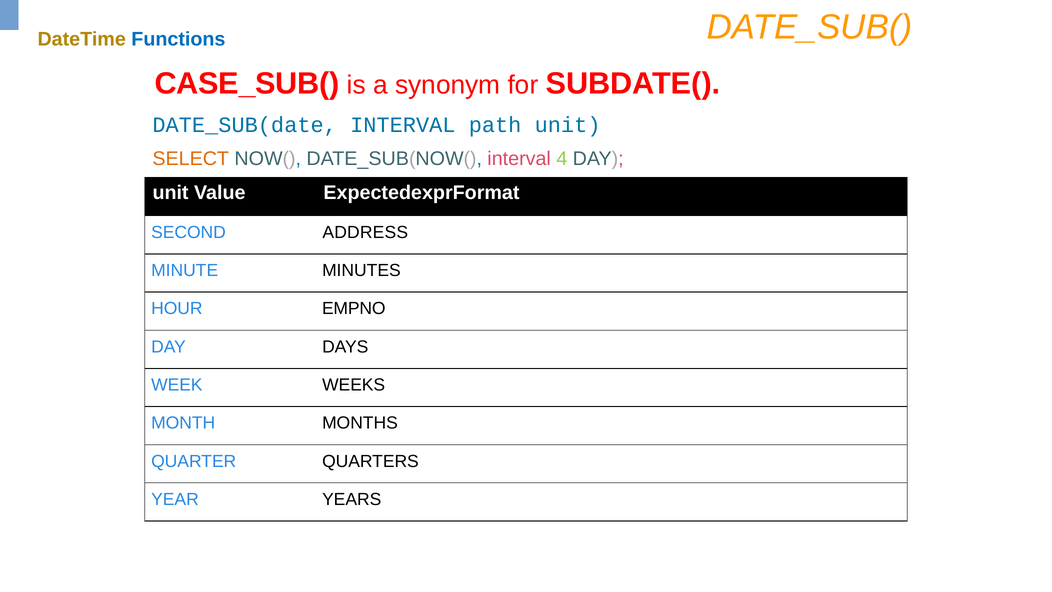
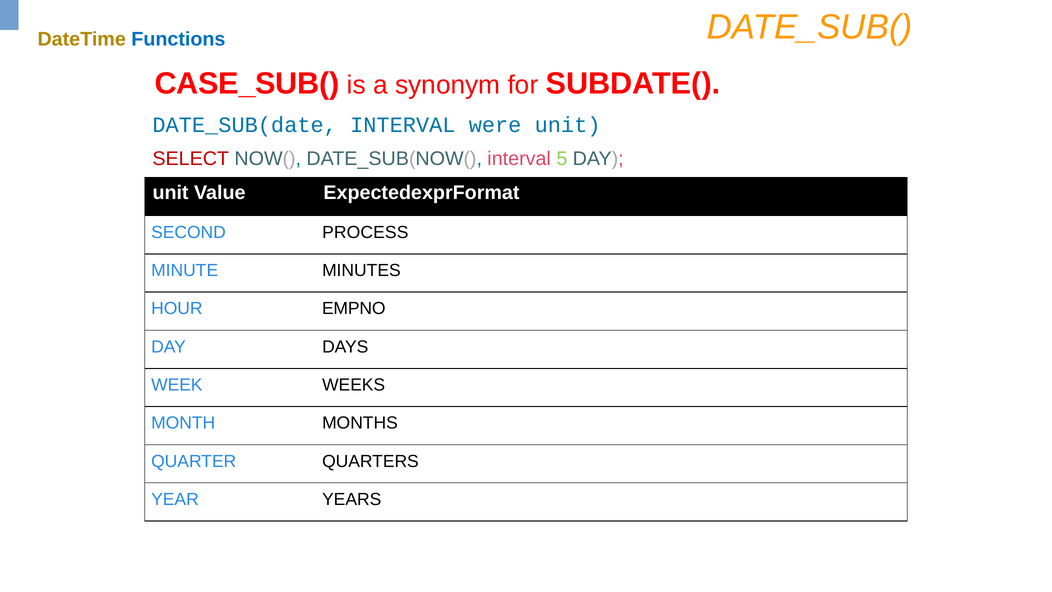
path: path -> were
SELECT colour: orange -> red
4: 4 -> 5
ADDRESS: ADDRESS -> PROCESS
